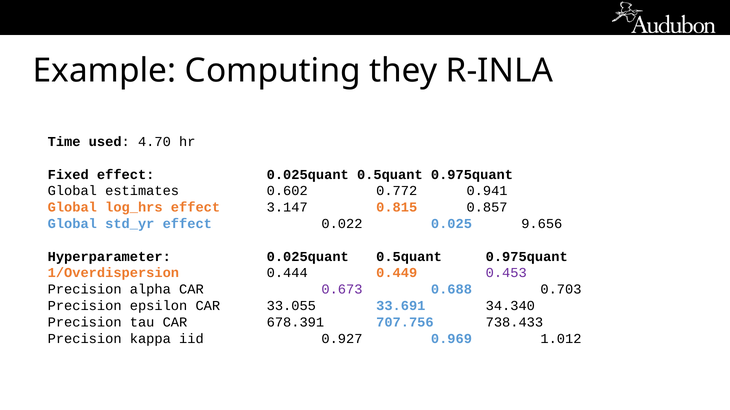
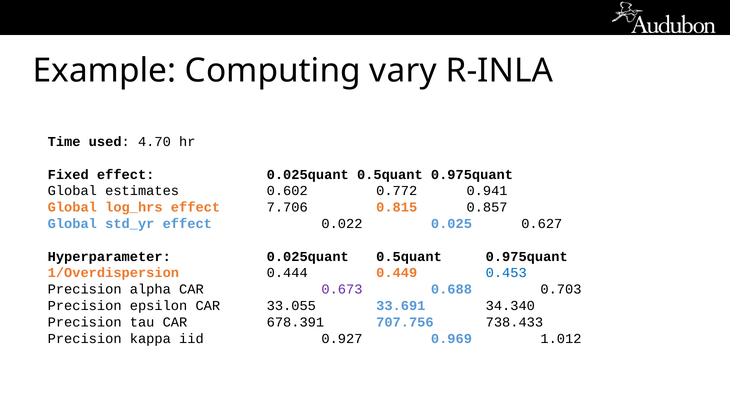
they: they -> vary
3.147: 3.147 -> 7.706
9.656: 9.656 -> 0.627
0.453 colour: purple -> blue
